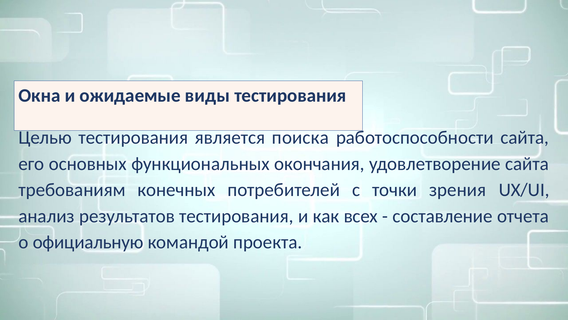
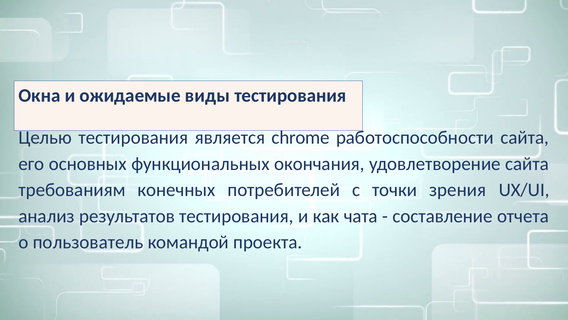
поиска: поиска -> chrome
всех: всех -> чата
официальную: официальную -> пользователь
